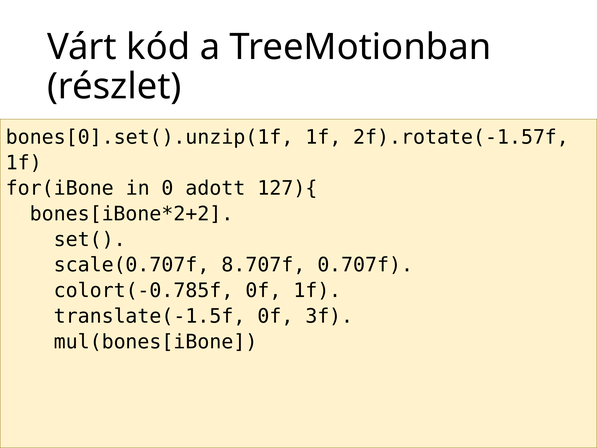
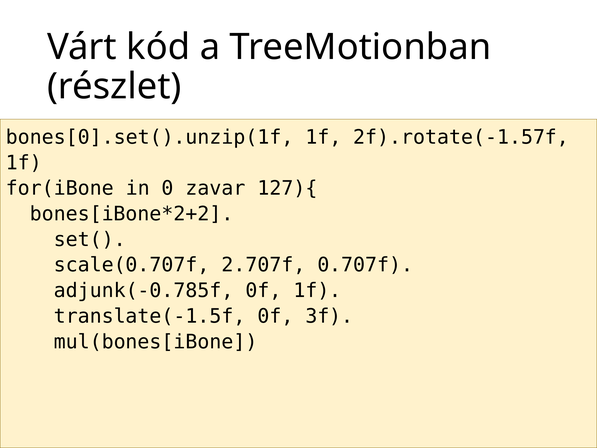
adott: adott -> zavar
8.707f: 8.707f -> 2.707f
colort(-0.785f: colort(-0.785f -> adjunk(-0.785f
